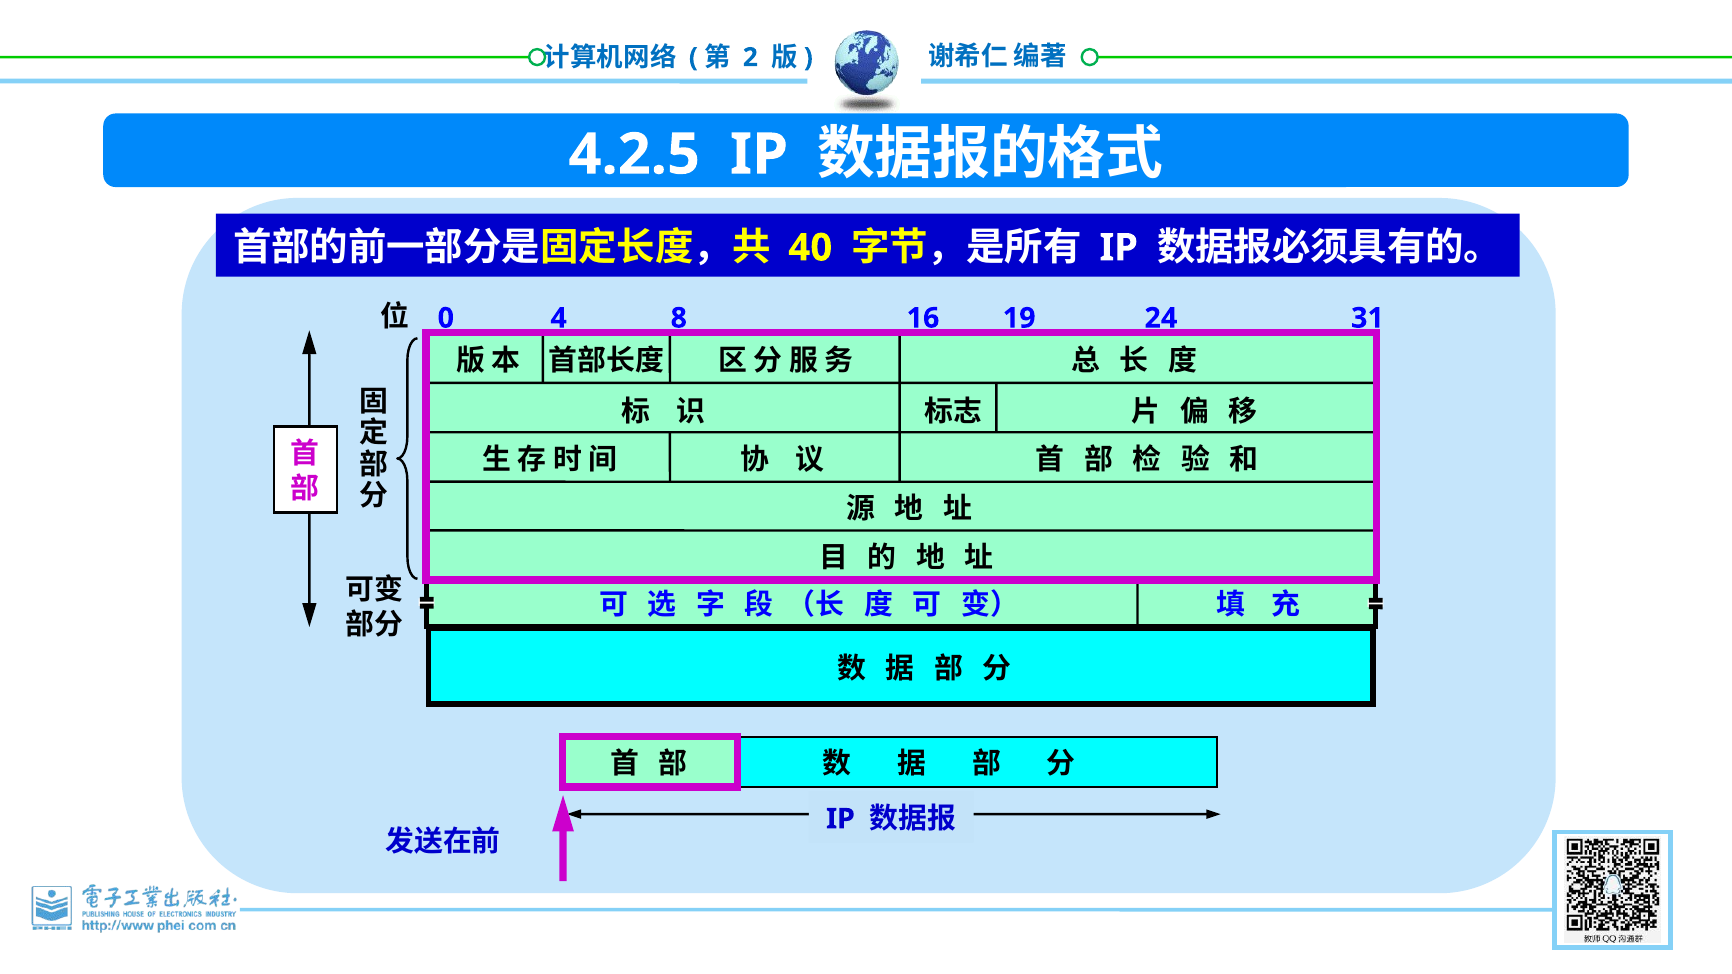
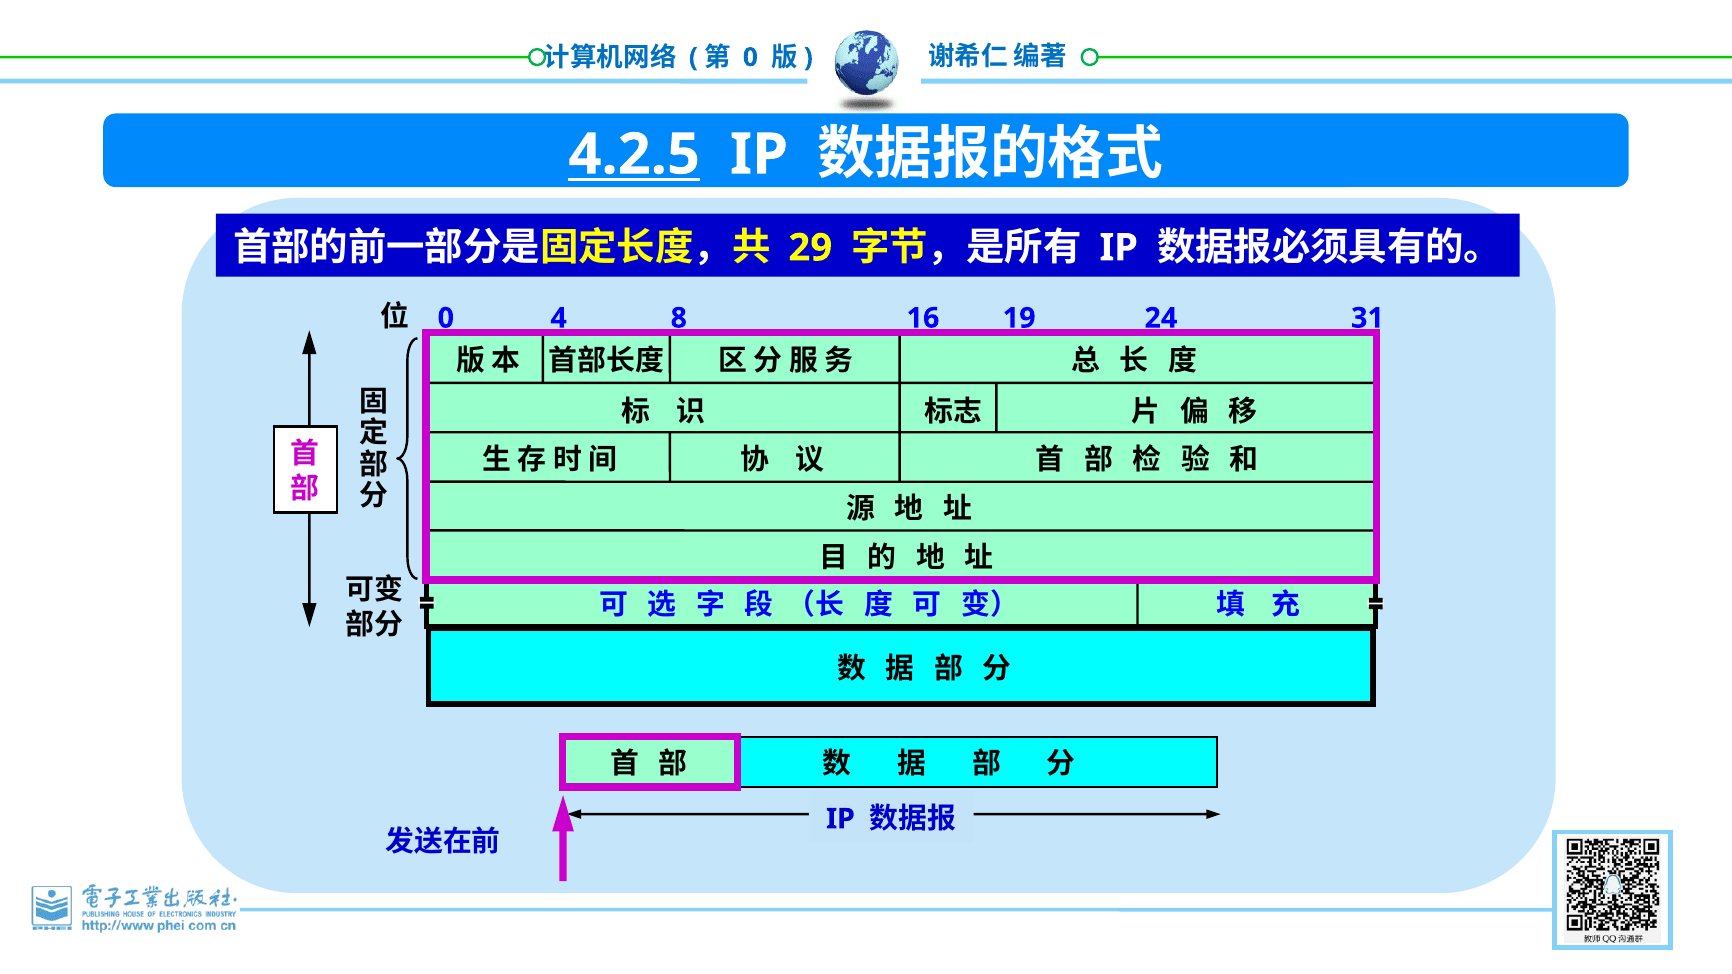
2 at (750, 57): 2 -> 0
4.2.5 underline: none -> present
40: 40 -> 29
